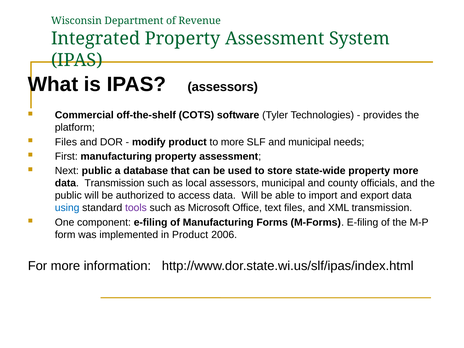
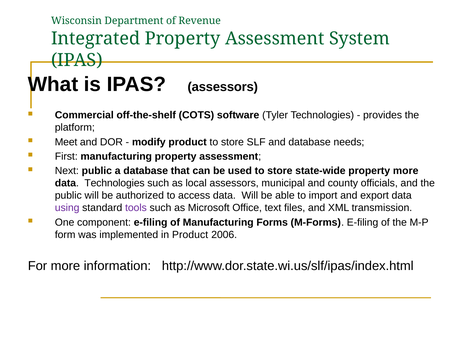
Files at (66, 142): Files -> Meet
product to more: more -> store
and municipal: municipal -> database
data Transmission: Transmission -> Technologies
using colour: blue -> purple
